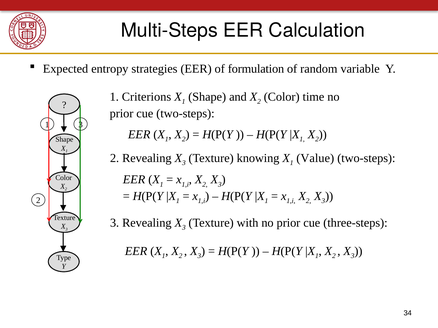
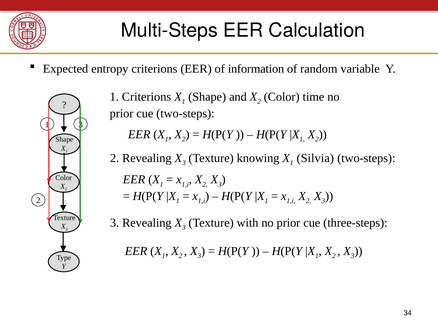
entropy strategies: strategies -> criterions
formulation: formulation -> information
Value: Value -> Silvia
